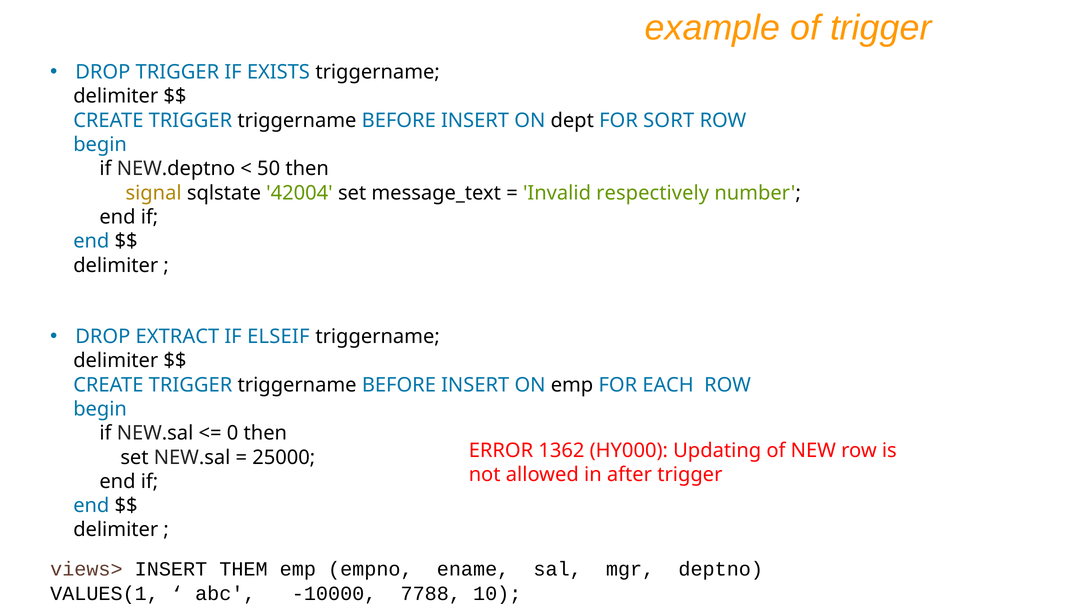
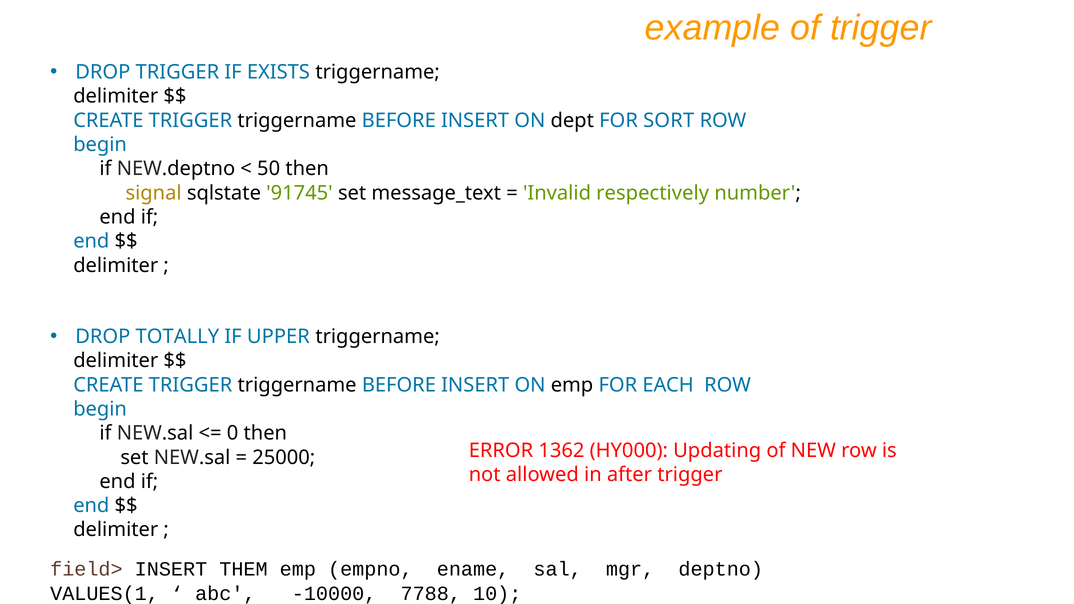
42004: 42004 -> 91745
EXTRACT: EXTRACT -> TOTALLY
ELSEIF: ELSEIF -> UPPER
views>: views> -> field>
